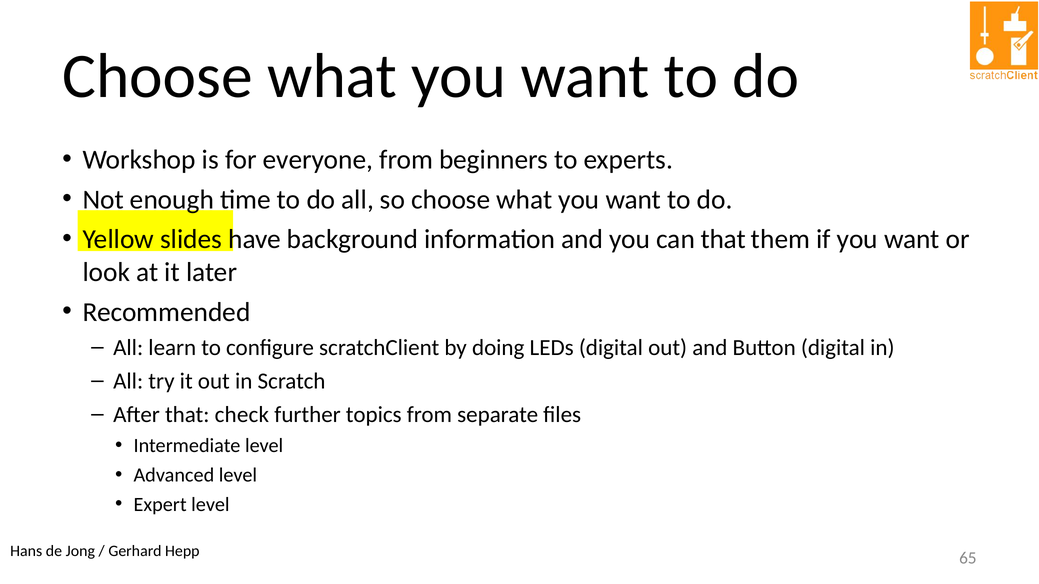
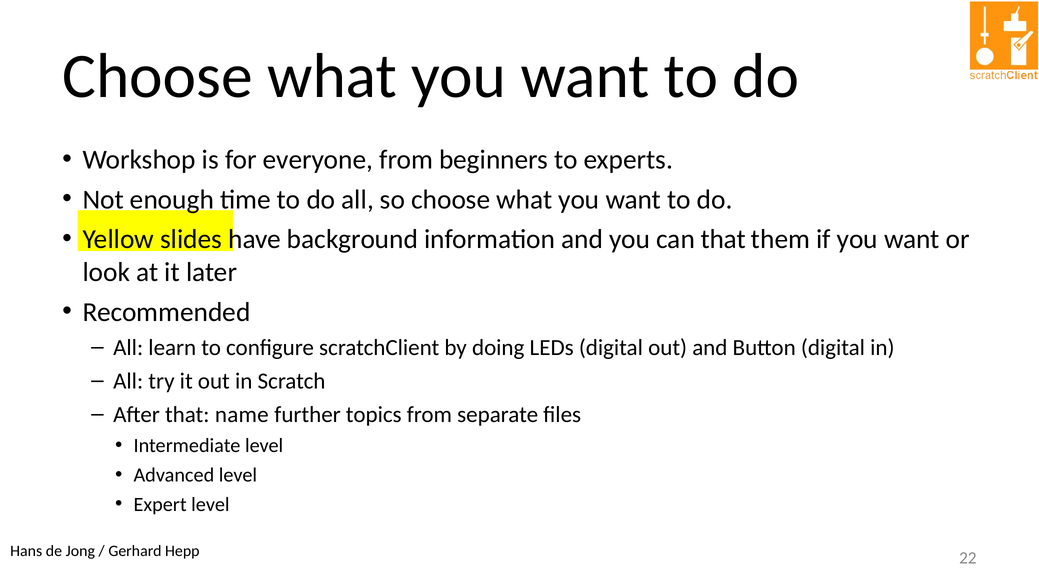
check: check -> name
65: 65 -> 22
